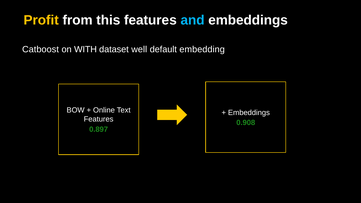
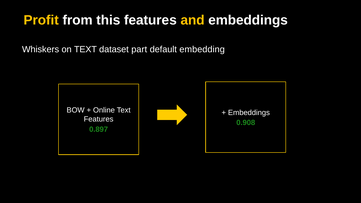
and colour: light blue -> yellow
Catboost: Catboost -> Whiskers
on WITH: WITH -> TEXT
well: well -> part
